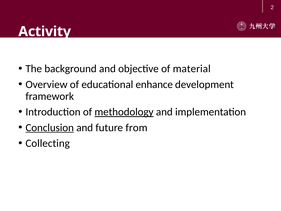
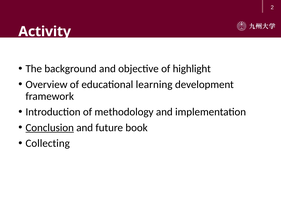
material: material -> highlight
enhance: enhance -> learning
methodology underline: present -> none
from: from -> book
